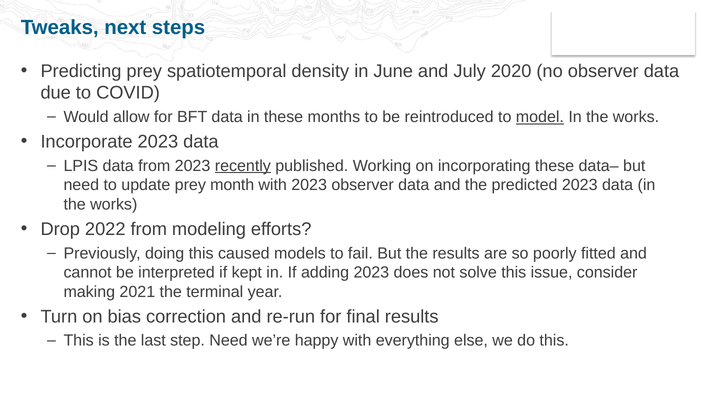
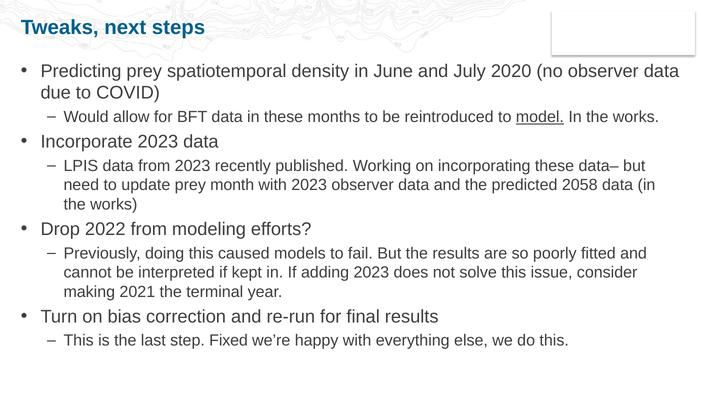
recently underline: present -> none
predicted 2023: 2023 -> 2058
step Need: Need -> Fixed
